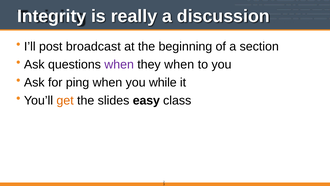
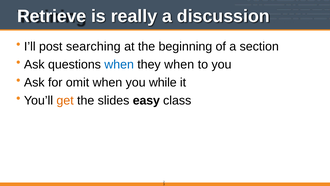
Integrity: Integrity -> Retrieve
broadcast: broadcast -> searching
when at (119, 64) colour: purple -> blue
ping: ping -> omit
